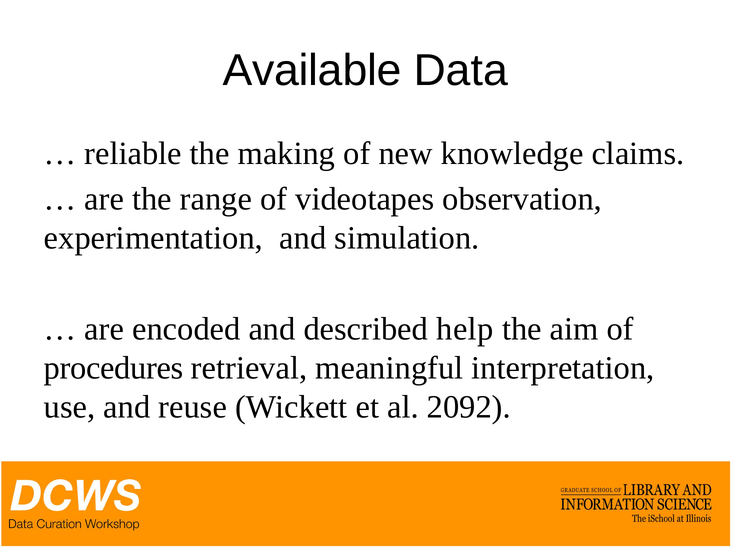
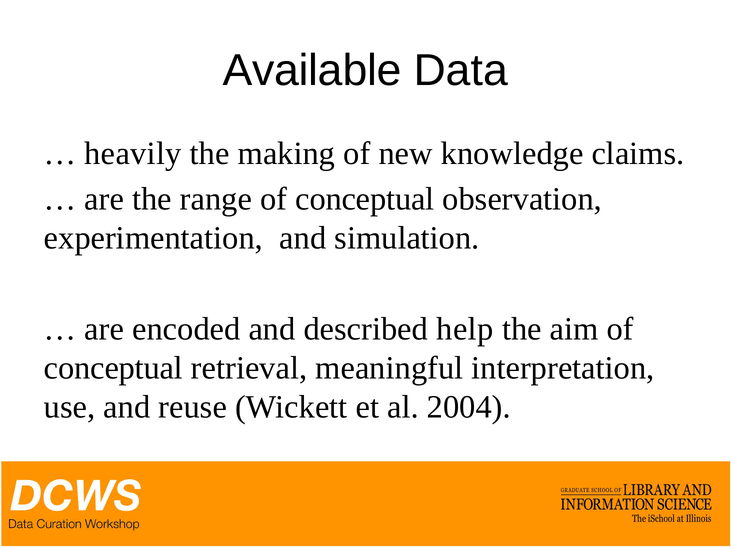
reliable: reliable -> heavily
videotapes at (365, 199): videotapes -> conceptual
procedures at (114, 368): procedures -> conceptual
2092: 2092 -> 2004
